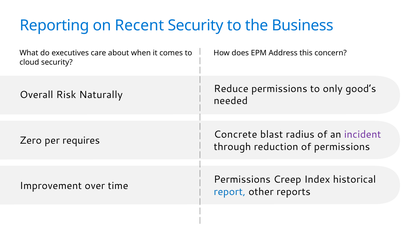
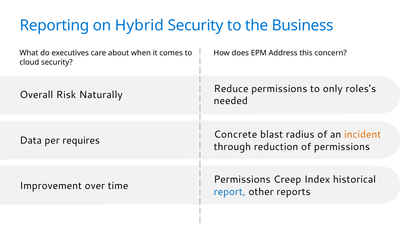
Recent: Recent -> Hybrid
good’s: good’s -> roles’s
incident colour: purple -> orange
Zero: Zero -> Data
